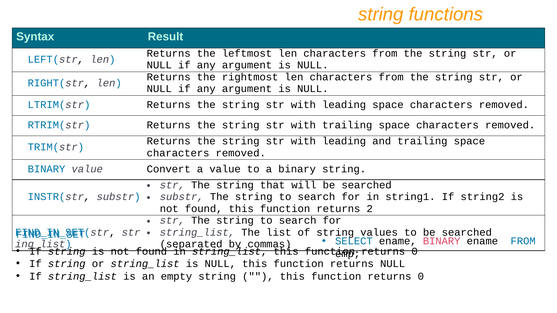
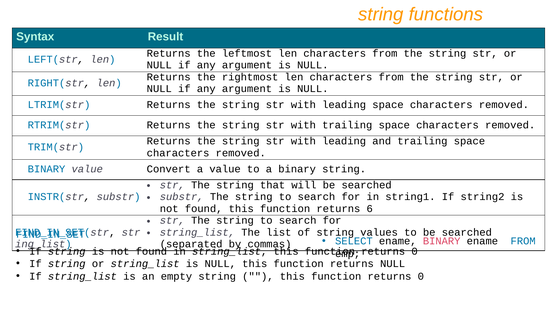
2: 2 -> 6
